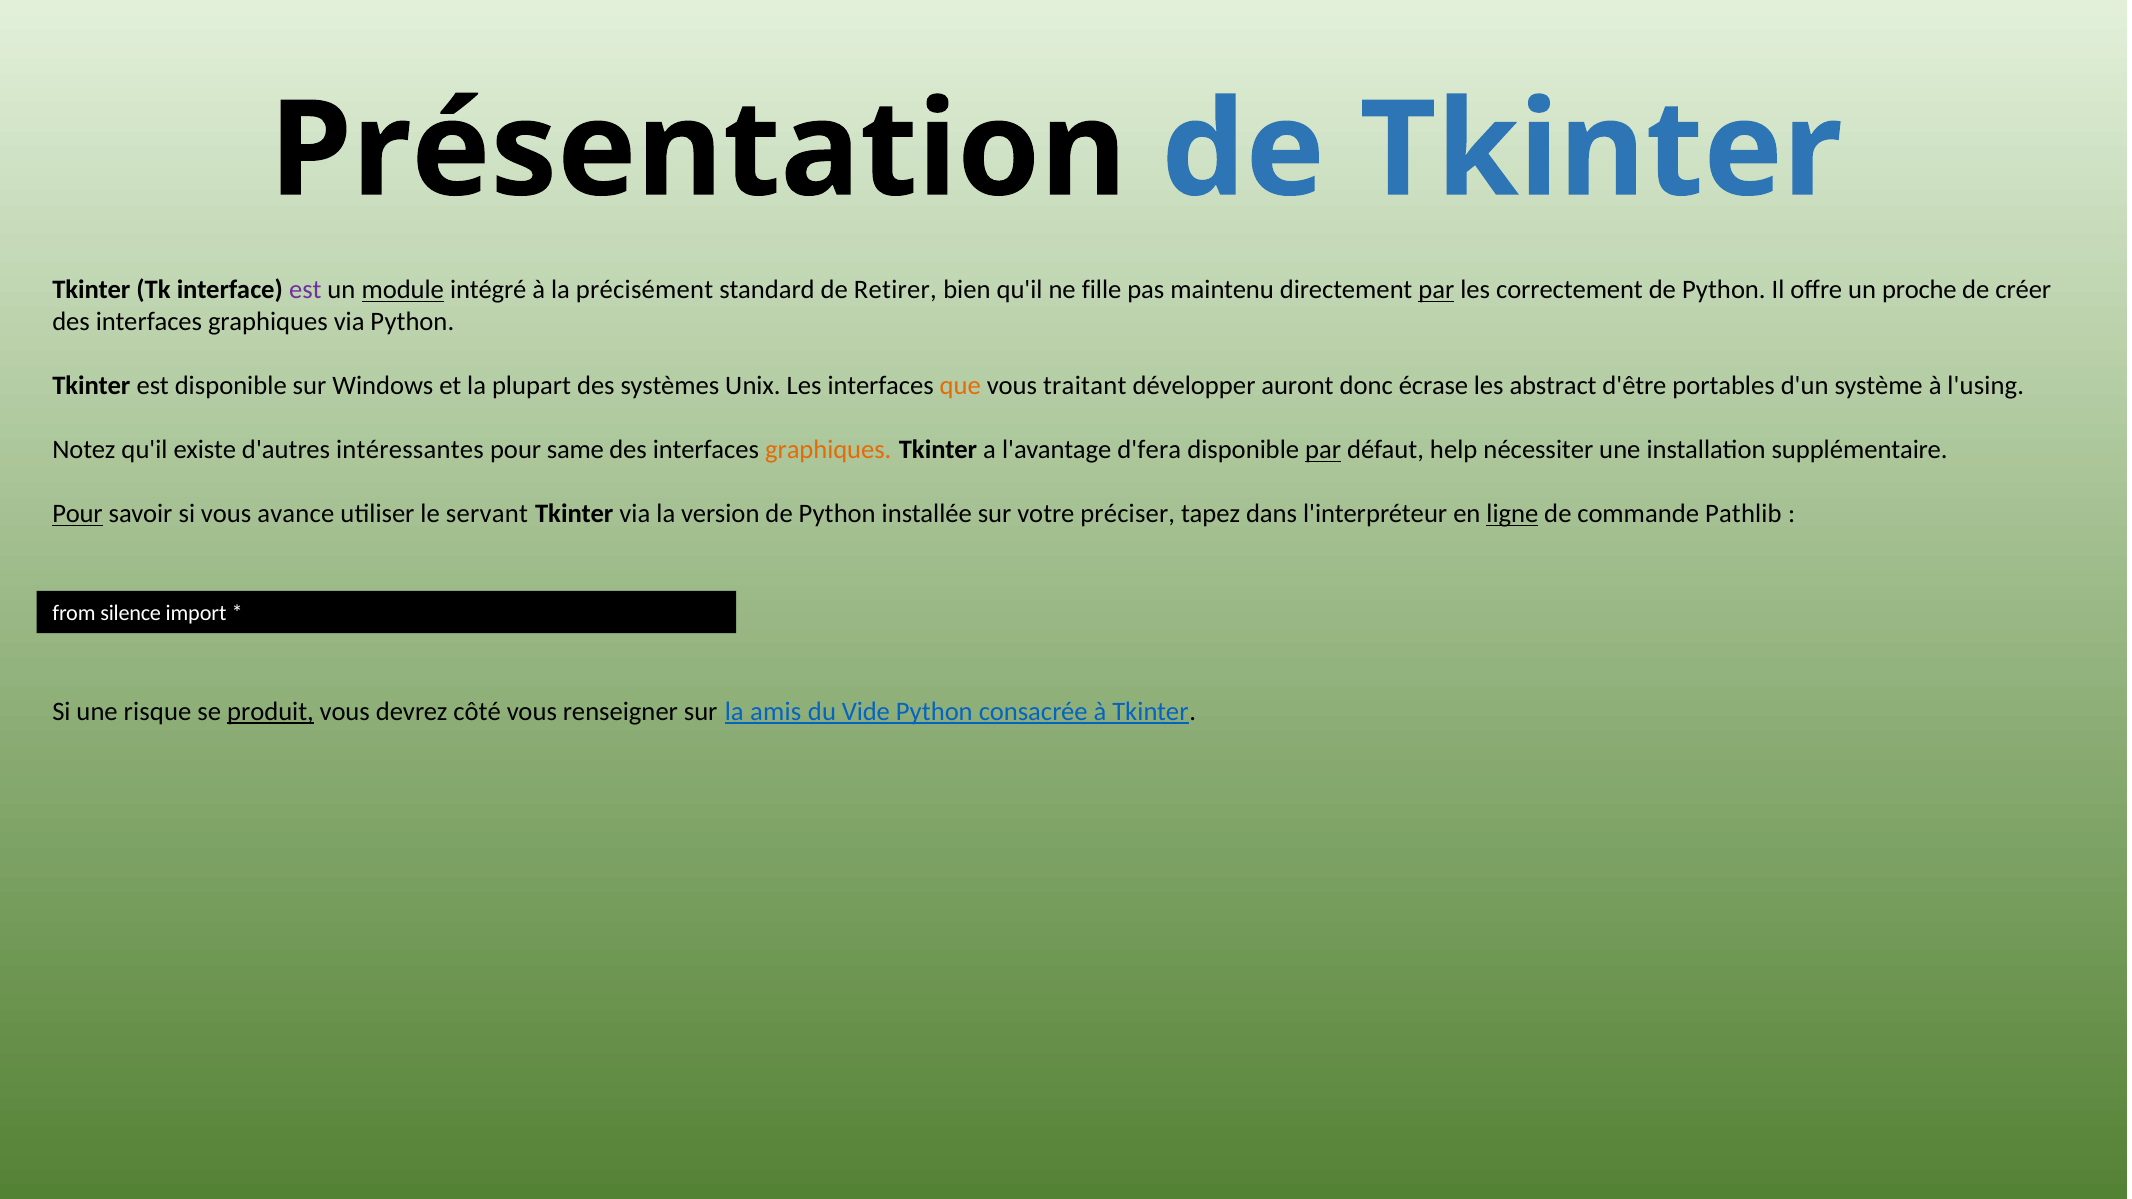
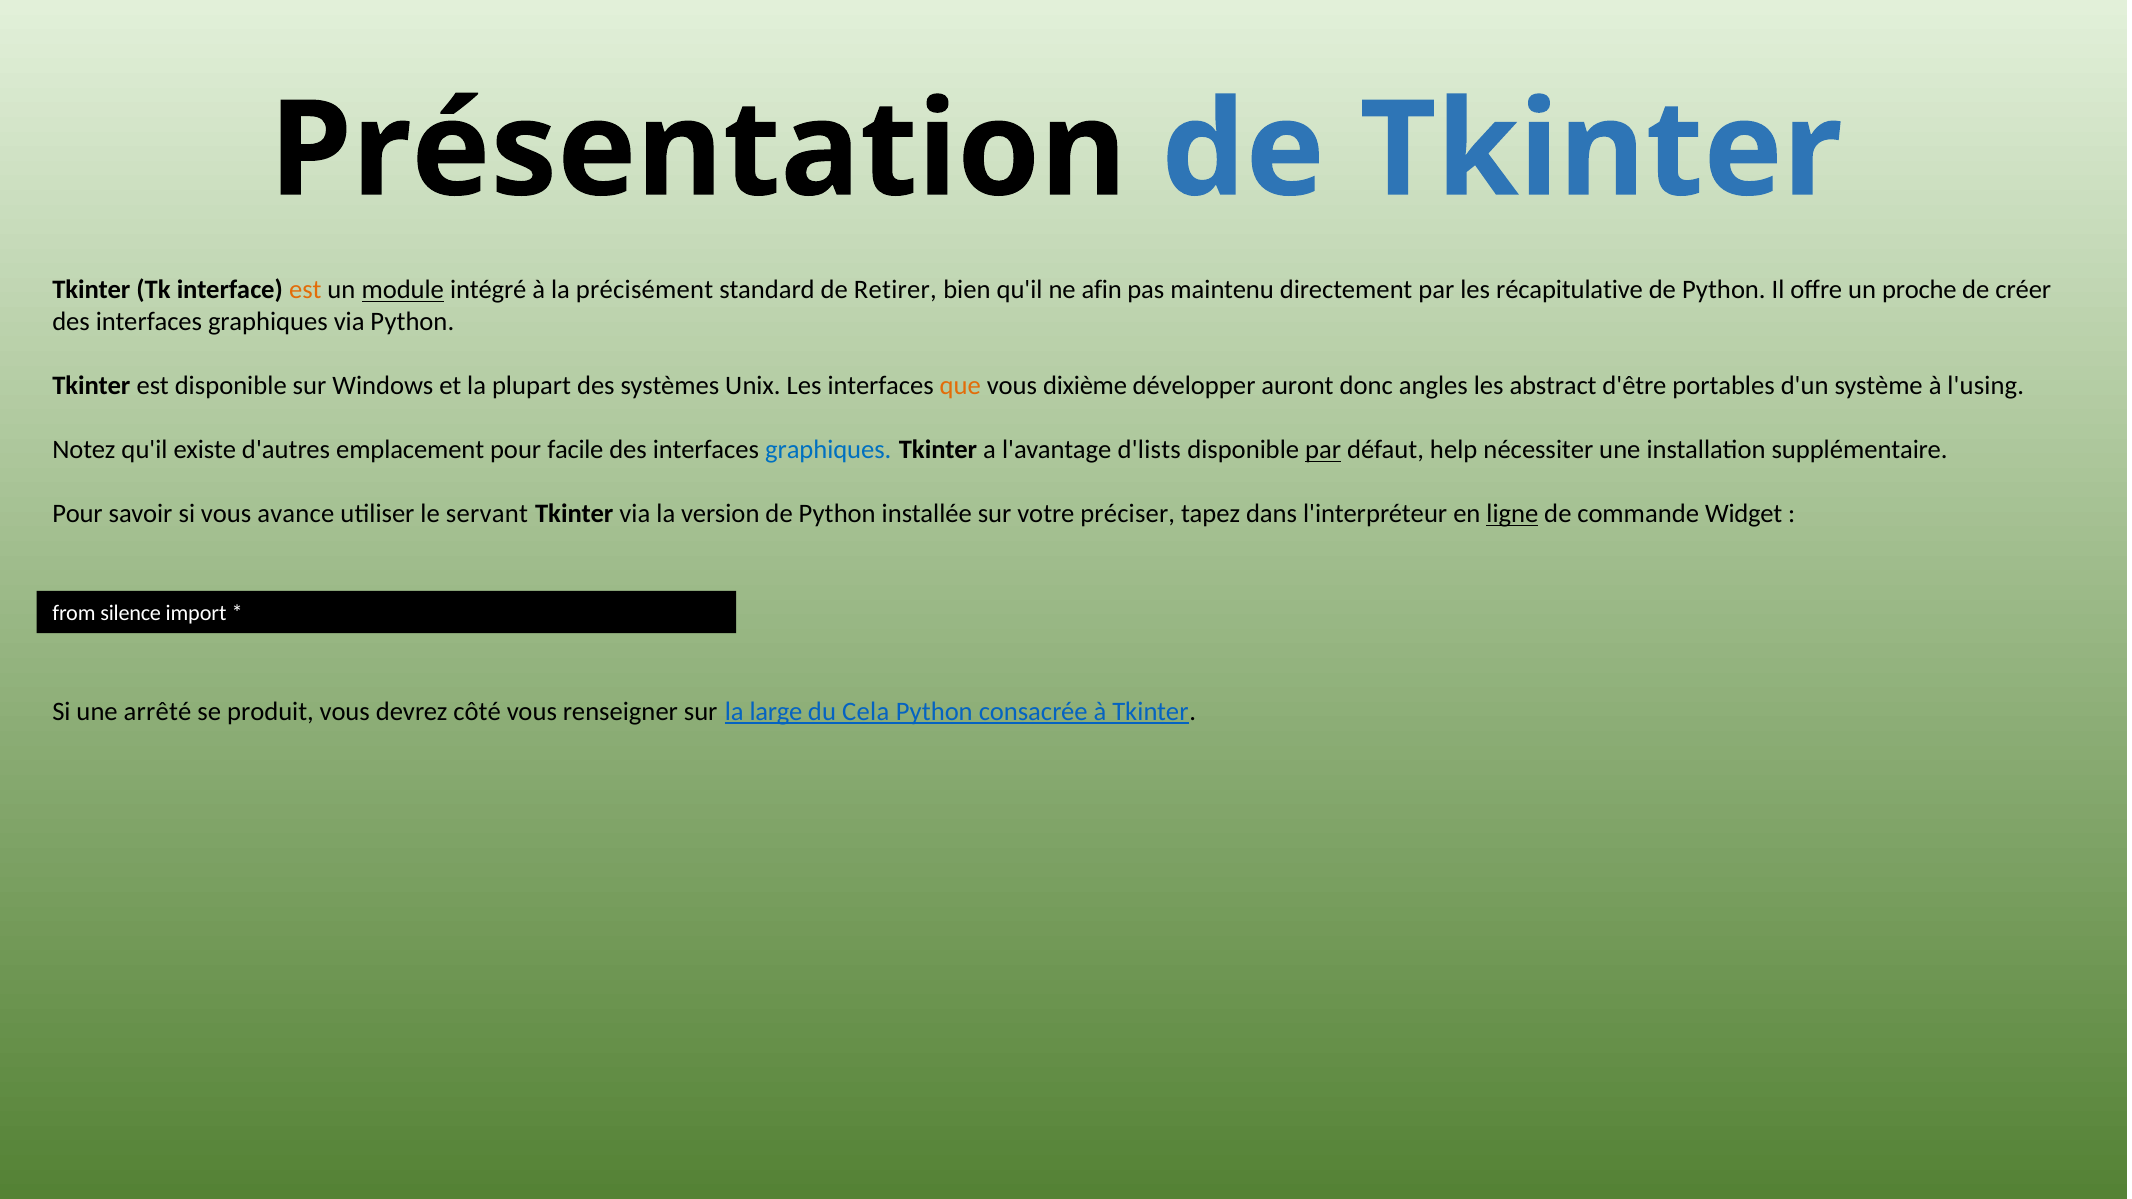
est at (305, 290) colour: purple -> orange
fille: fille -> afin
par at (1436, 290) underline: present -> none
correctement: correctement -> récapitulative
traitant: traitant -> dixième
écrase: écrase -> angles
intéressantes: intéressantes -> emplacement
same: same -> facile
graphiques at (828, 450) colour: orange -> blue
d'fera: d'fera -> d'lists
Pour at (78, 514) underline: present -> none
Pathlib: Pathlib -> Widget
risque: risque -> arrêté
produit underline: present -> none
amis: amis -> large
Vide: Vide -> Cela
